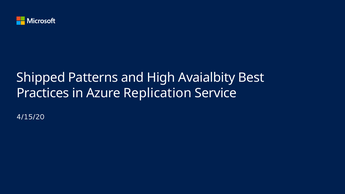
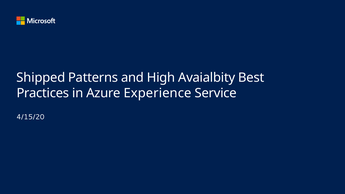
Replication: Replication -> Experience
